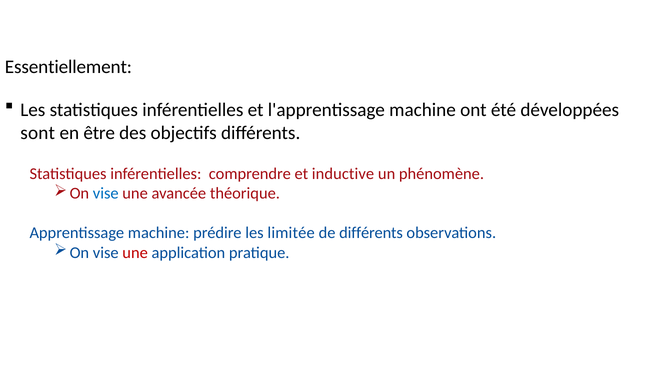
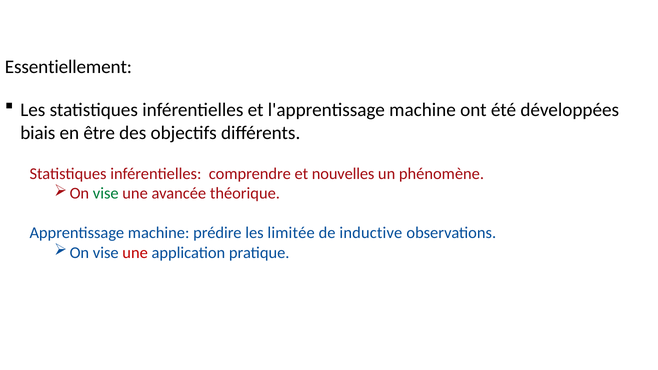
sont: sont -> biais
inductive: inductive -> nouvelles
vise at (106, 193) colour: blue -> green
de différents: différents -> inductive
